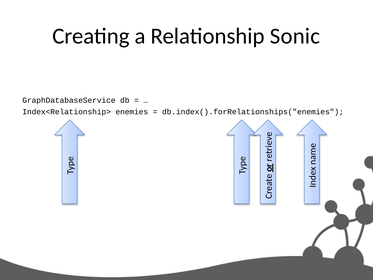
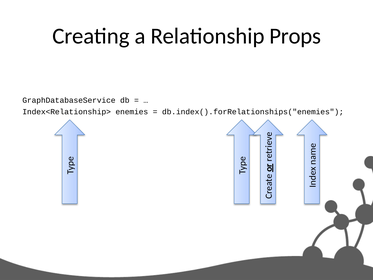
Sonic: Sonic -> Props
